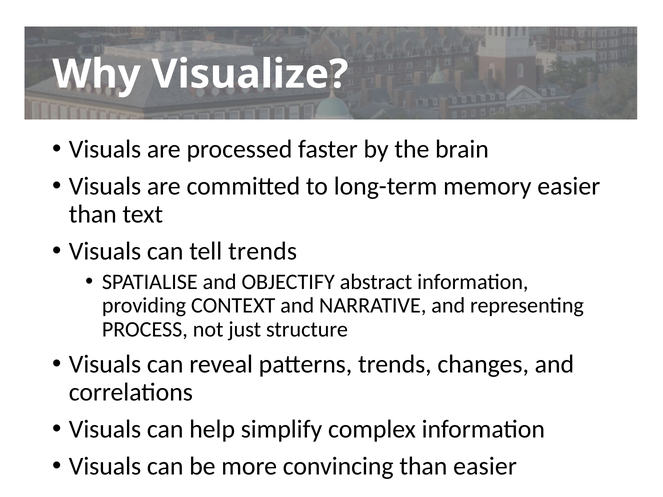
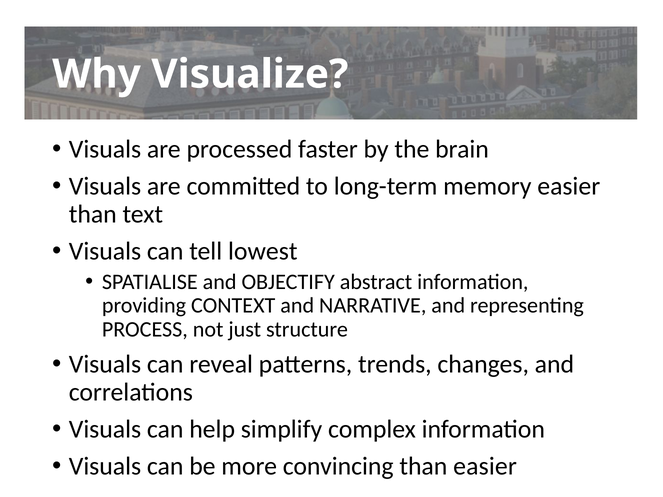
tell trends: trends -> lowest
